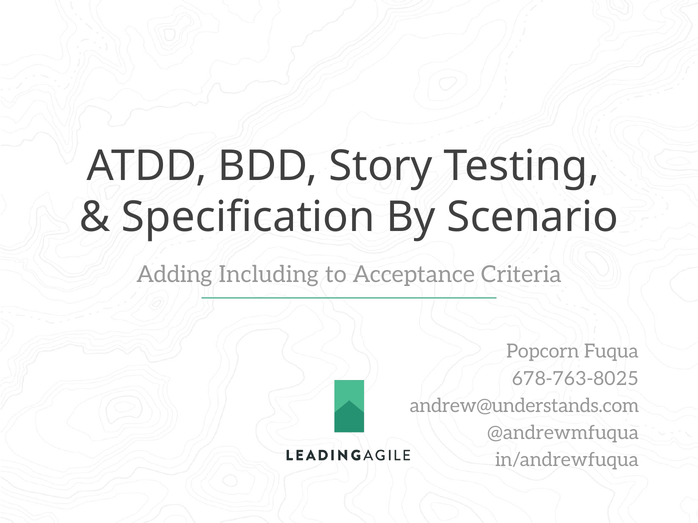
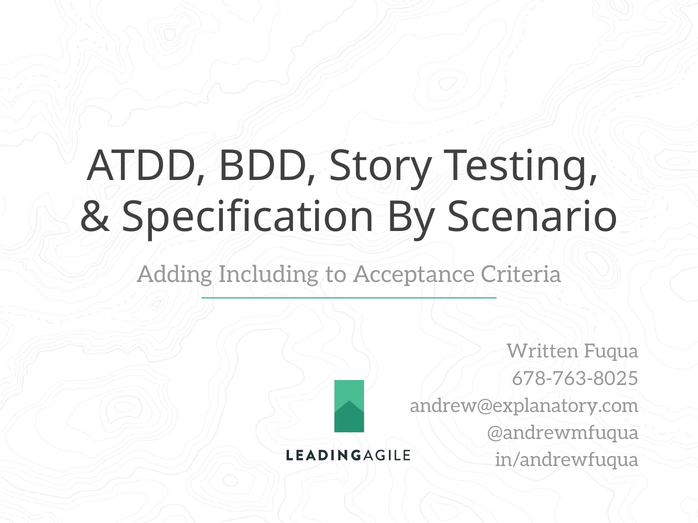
Popcorn: Popcorn -> Written
andrew@understands.com: andrew@understands.com -> andrew@explanatory.com
